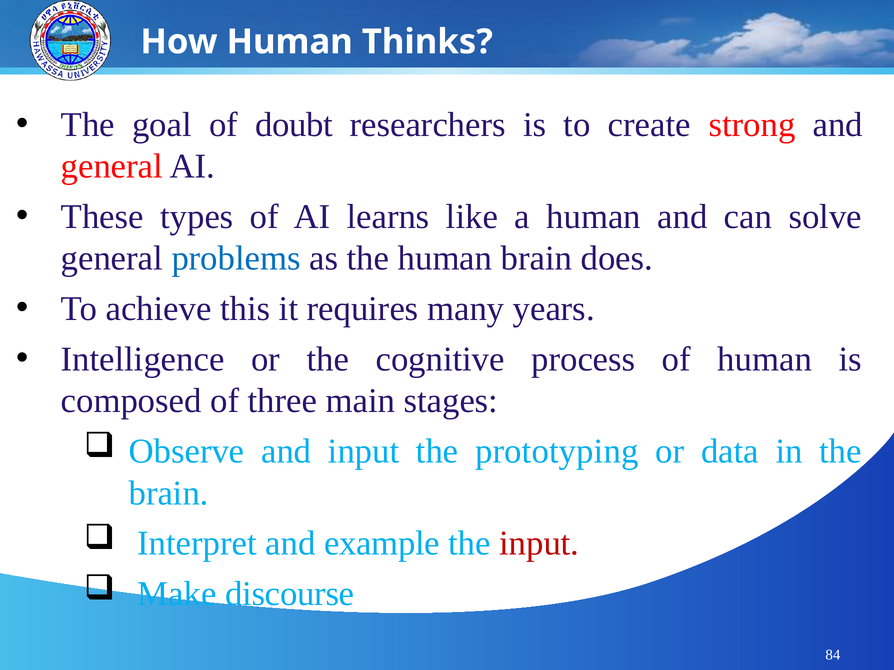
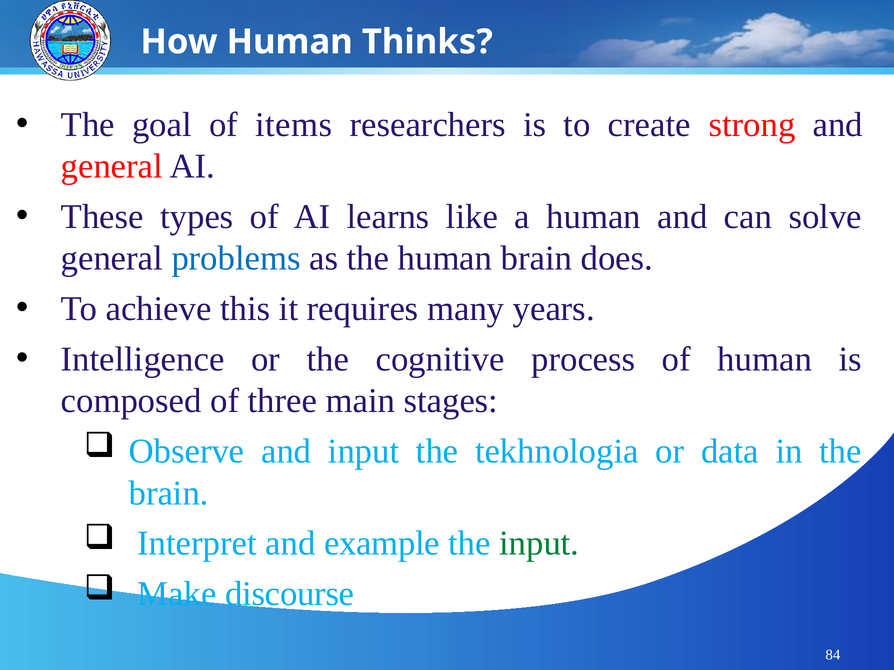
doubt: doubt -> items
prototyping: prototyping -> tekhnologia
input at (539, 544) colour: red -> green
